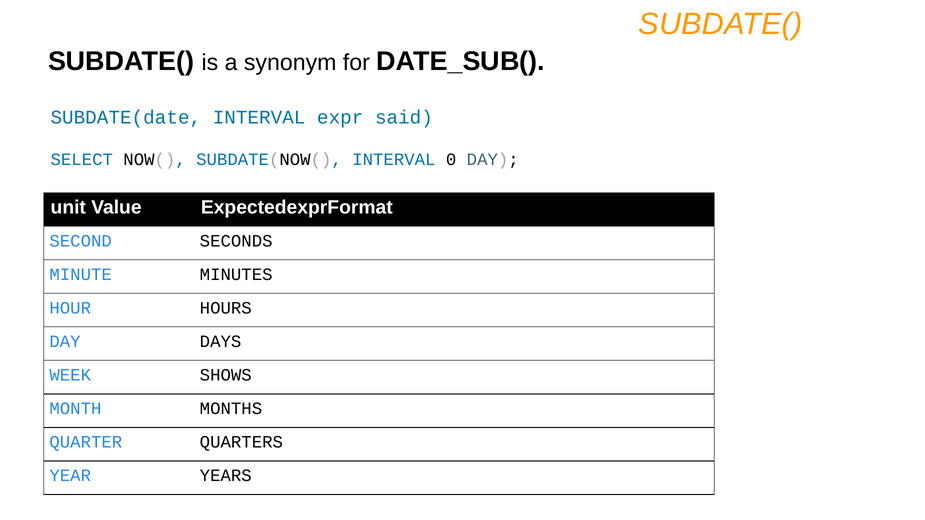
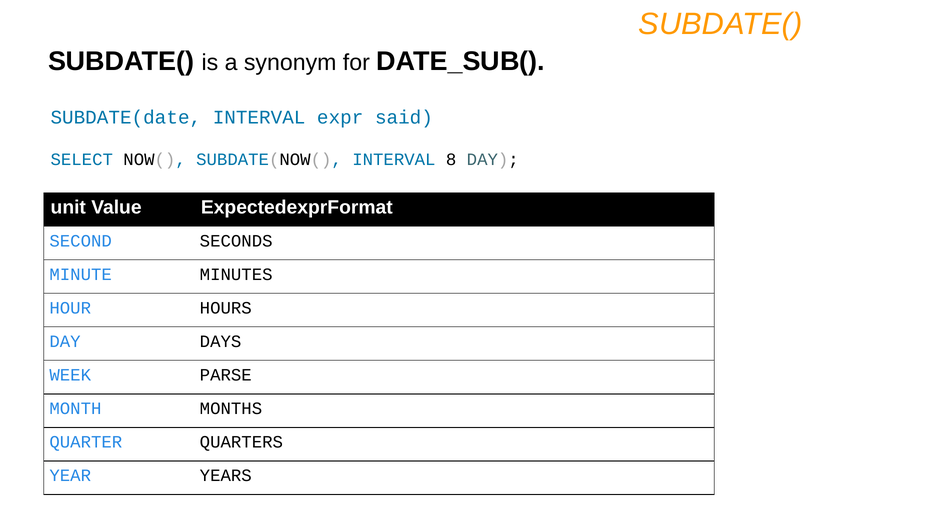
0: 0 -> 8
SHOWS: SHOWS -> PARSE
